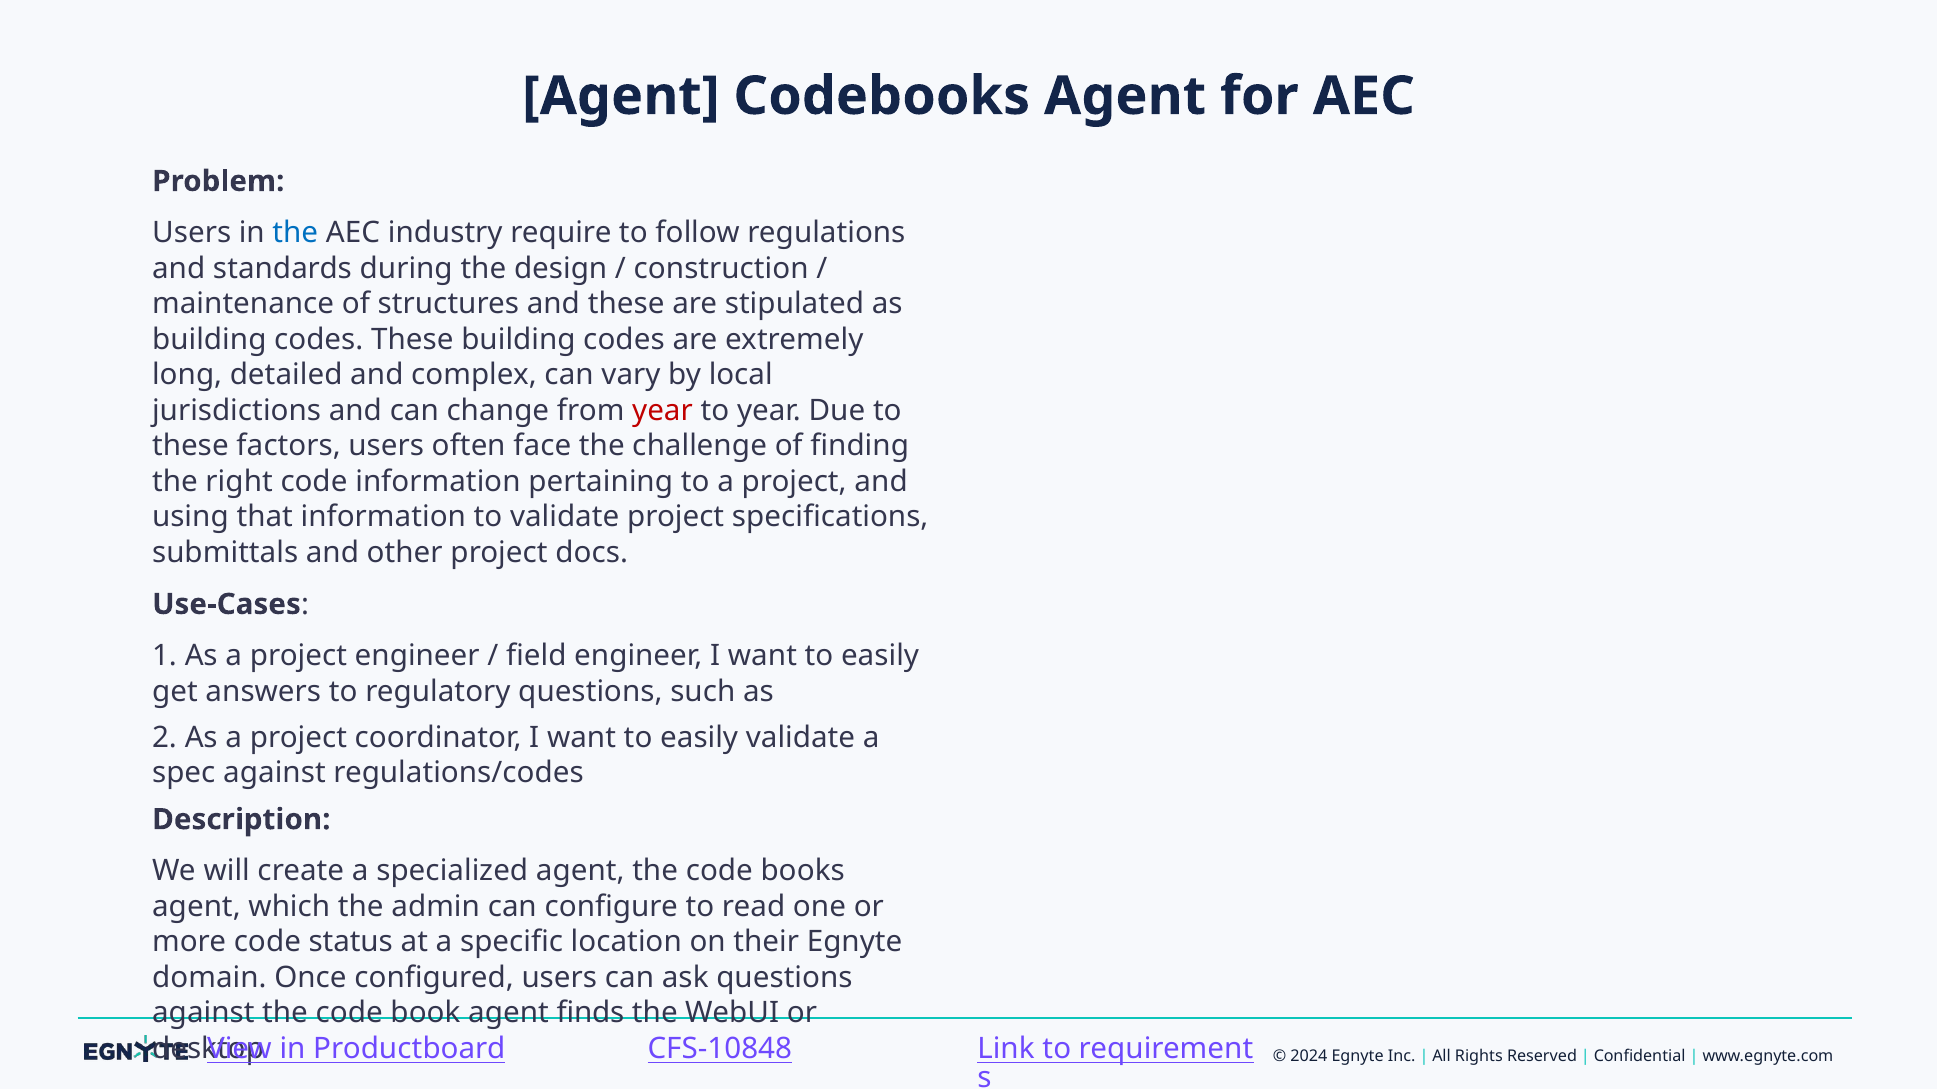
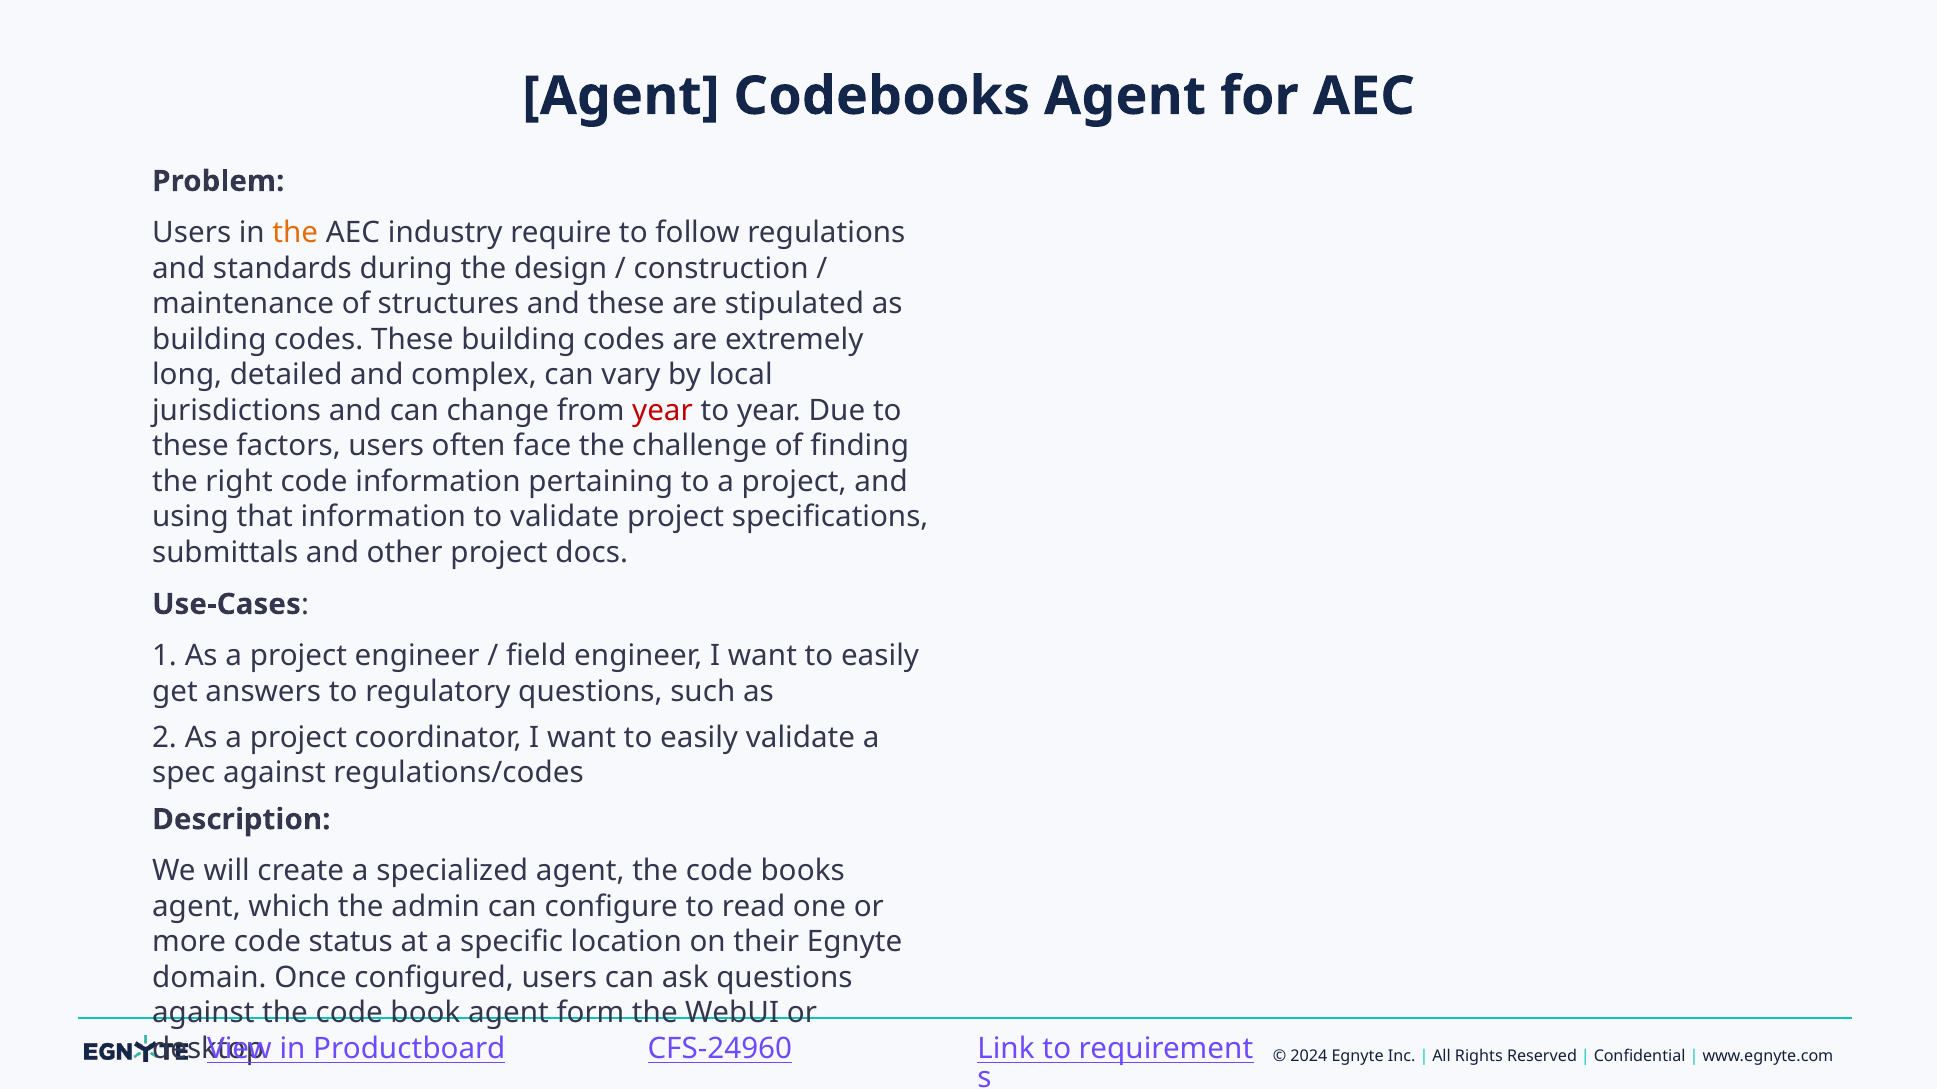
the at (295, 233) colour: blue -> orange
finds: finds -> form
CFS-10848: CFS-10848 -> CFS-24960
